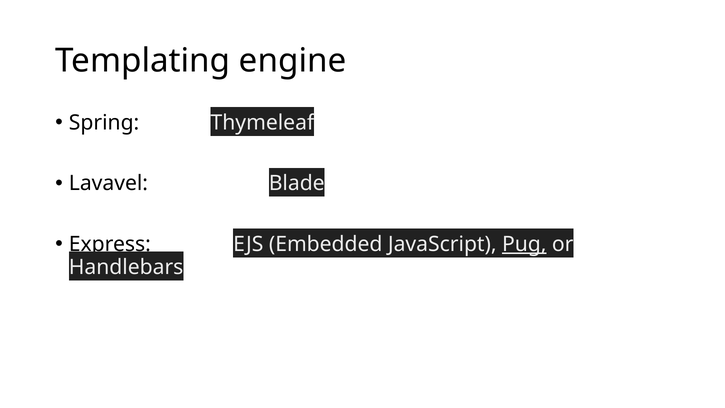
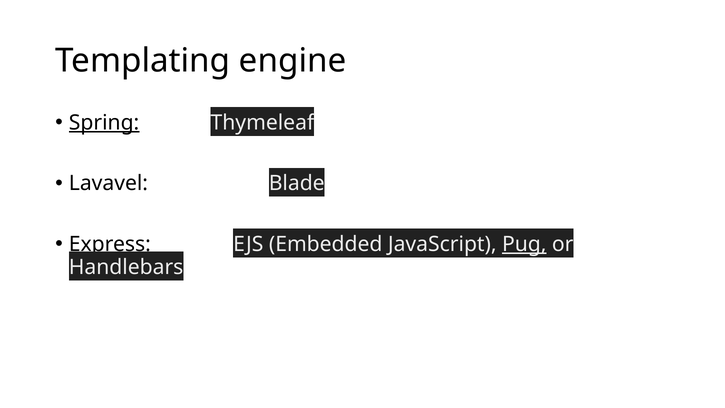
Spring underline: none -> present
